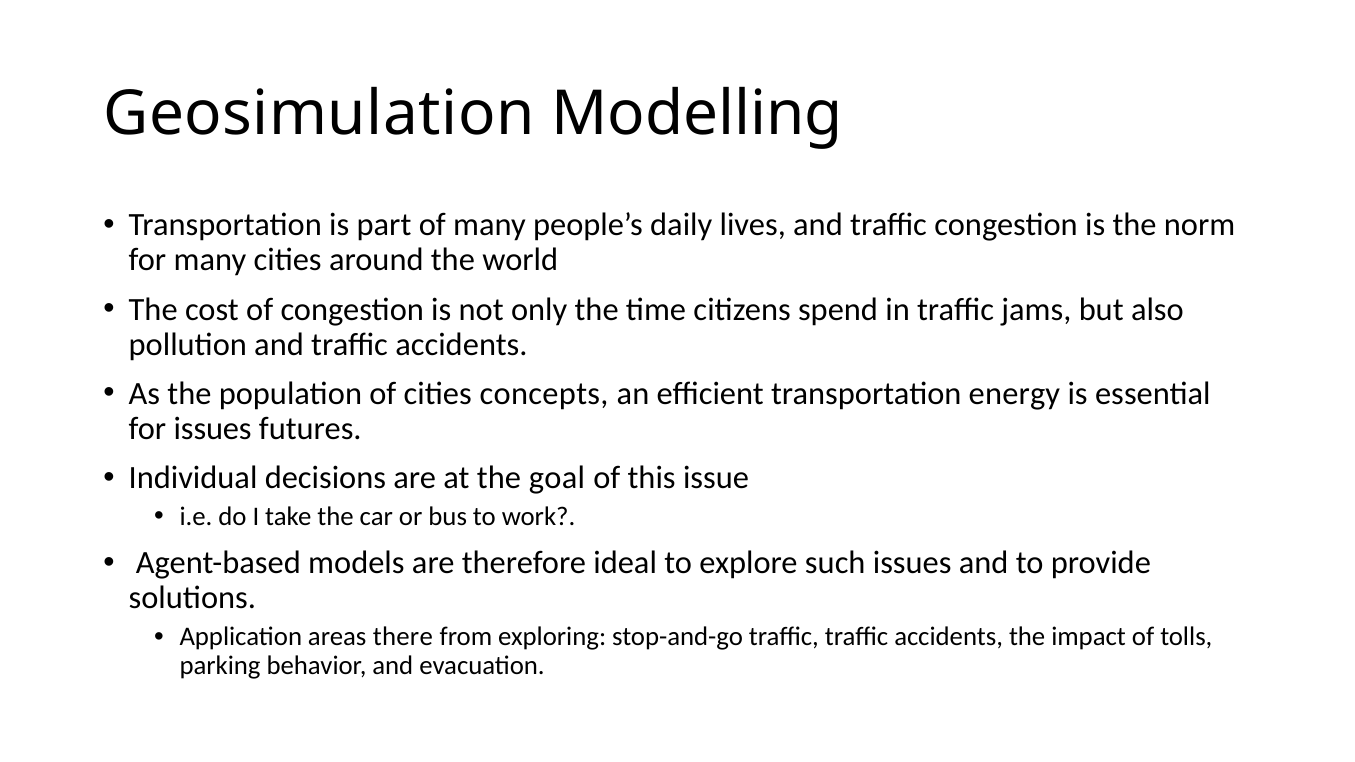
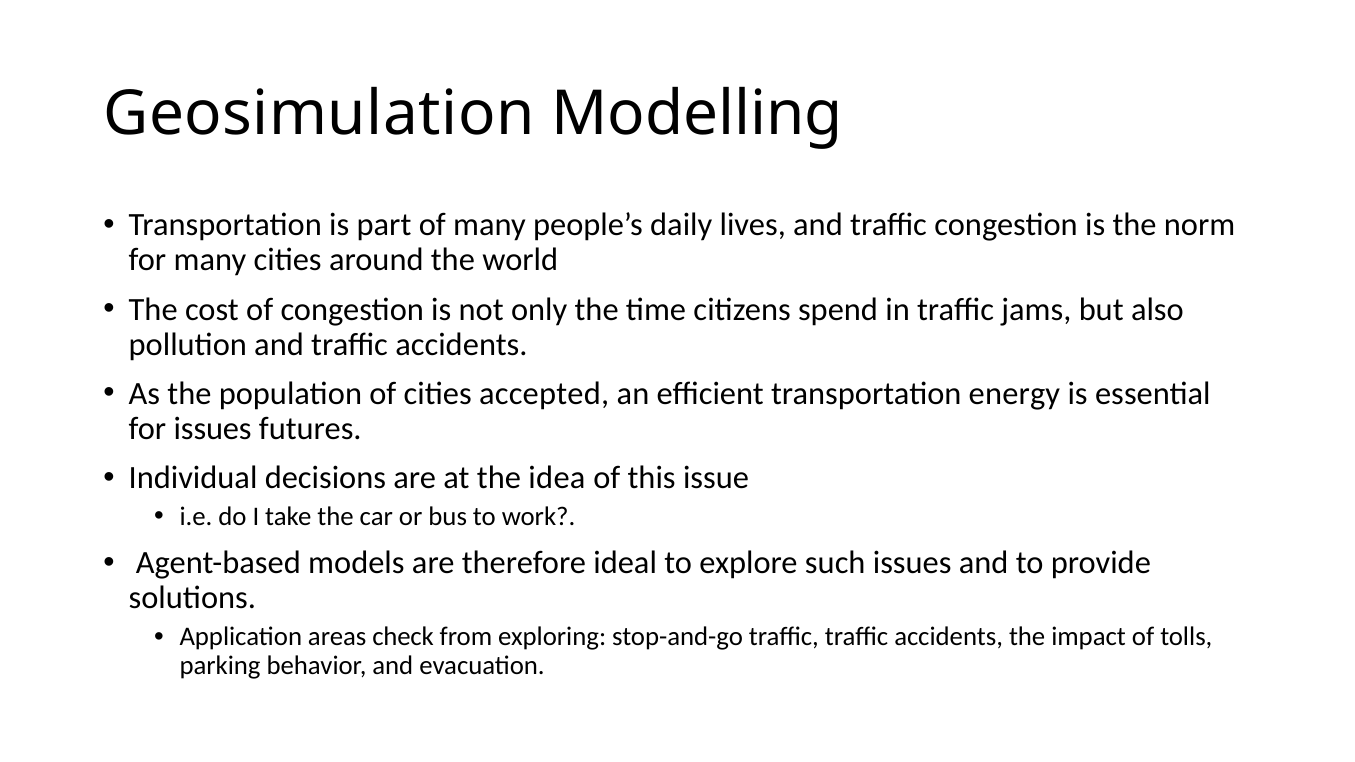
concepts: concepts -> accepted
goal: goal -> idea
there: there -> check
